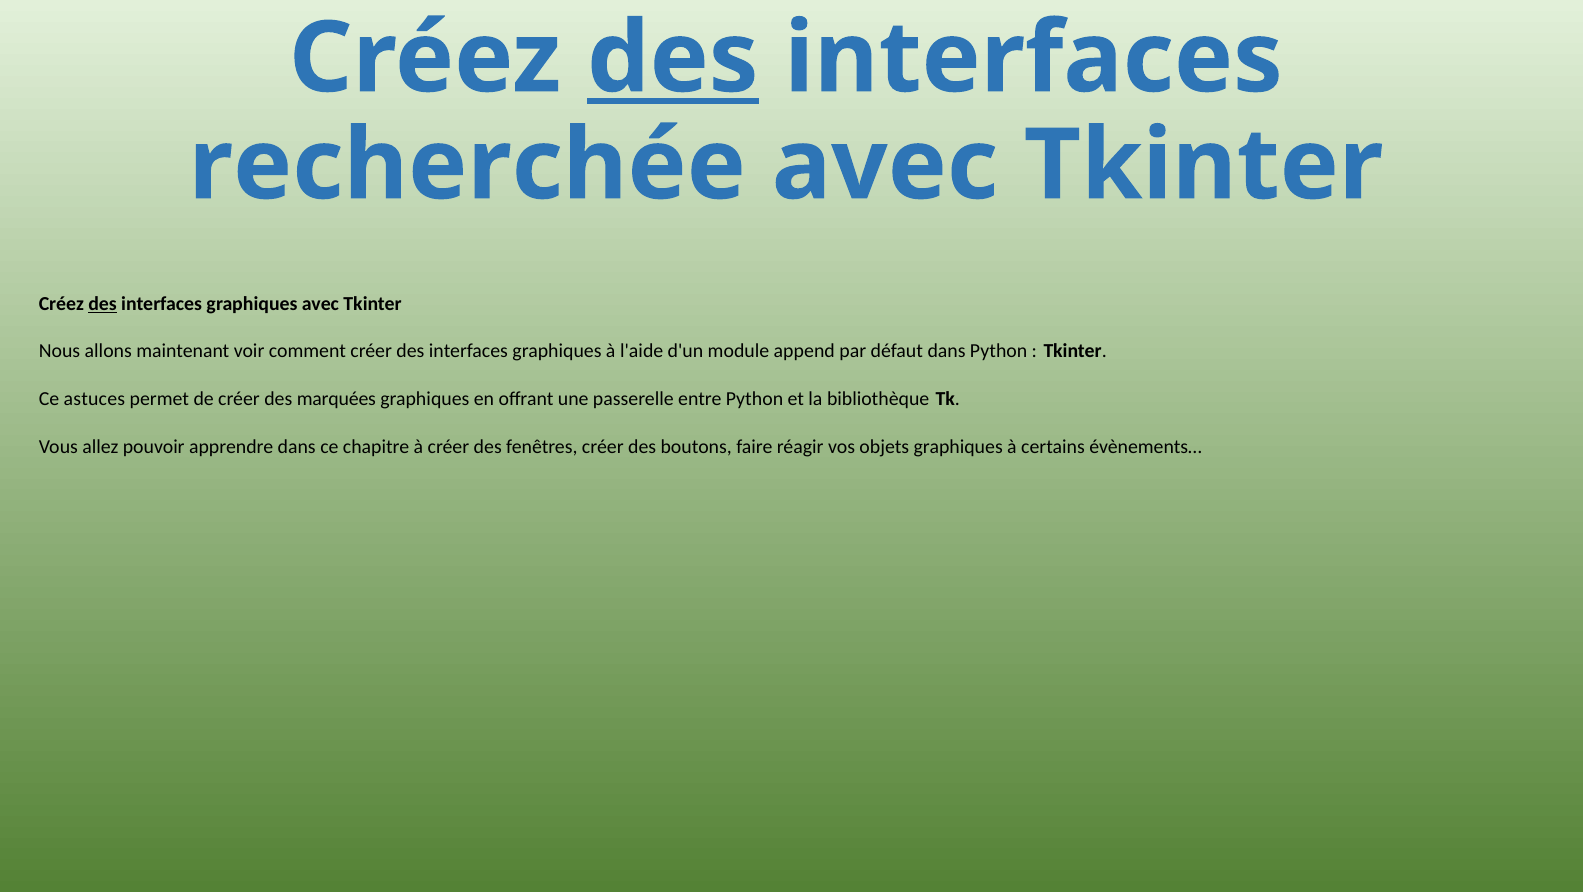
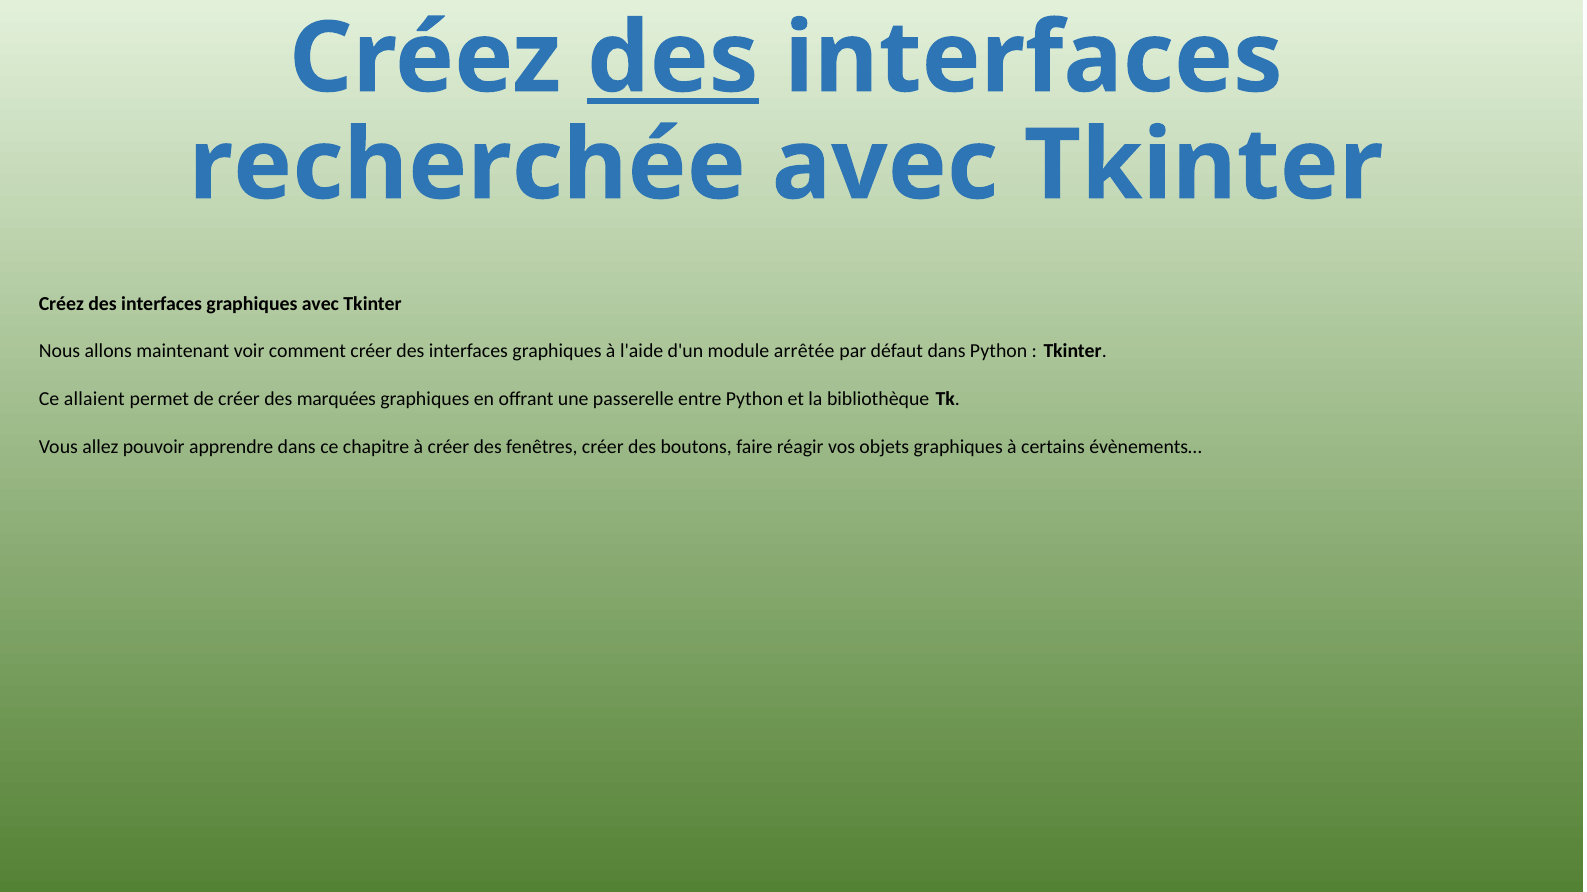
des at (103, 304) underline: present -> none
append: append -> arrêtée
astuces: astuces -> allaient
